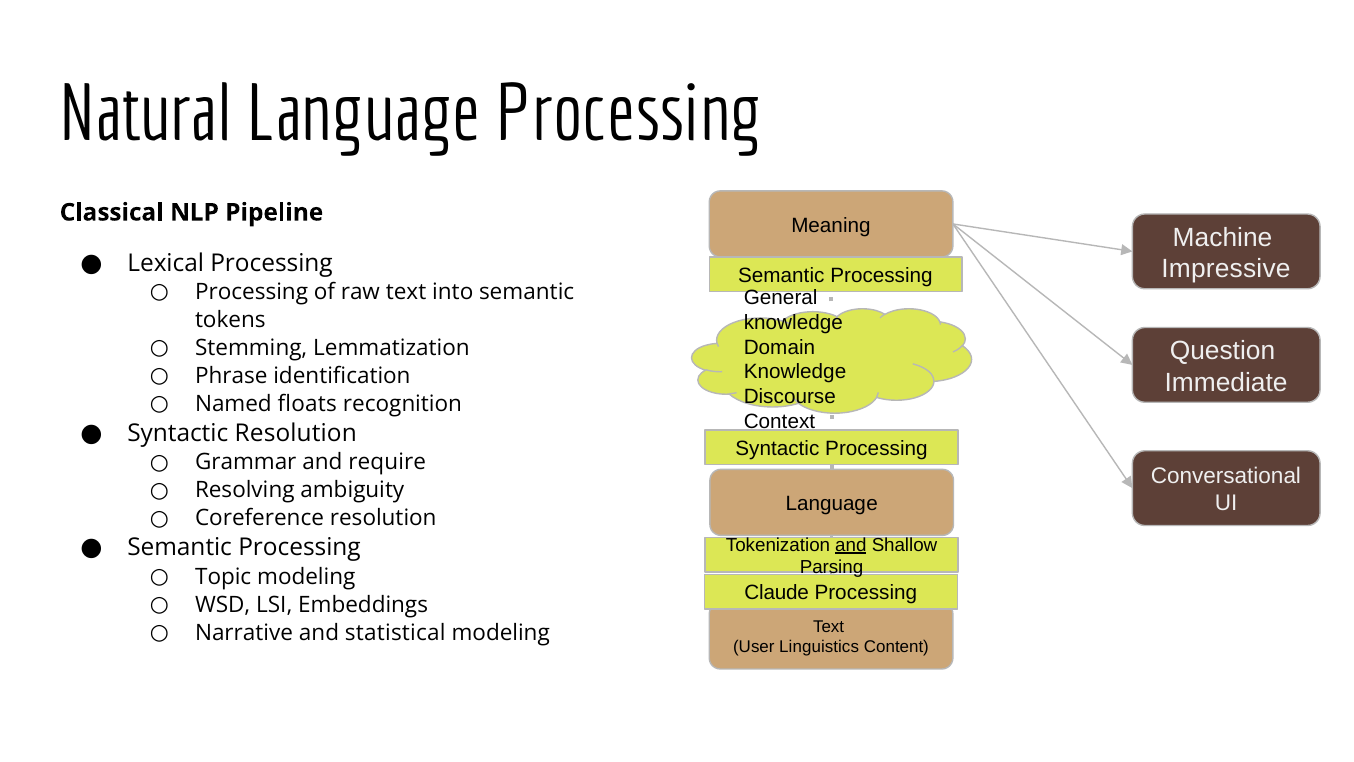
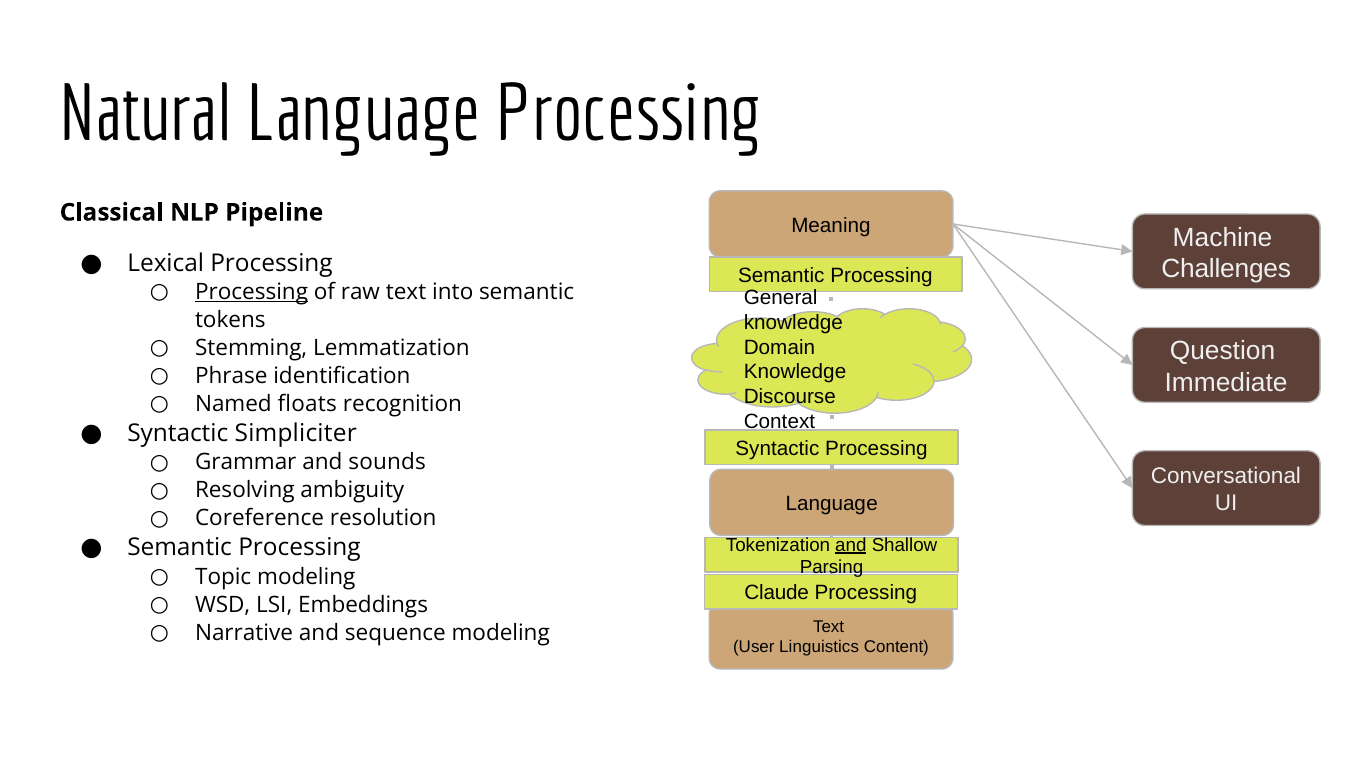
Impressive: Impressive -> Challenges
Processing at (252, 292) underline: none -> present
Syntactic Resolution: Resolution -> Simpliciter
require: require -> sounds
statistical: statistical -> sequence
